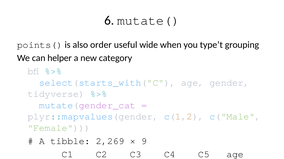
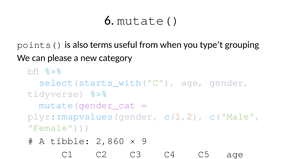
order: order -> terms
wide: wide -> from
helper: helper -> please
2,269: 2,269 -> 2,860
